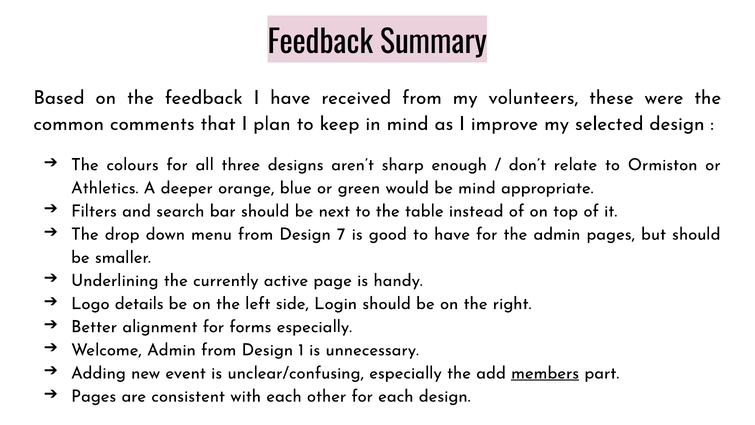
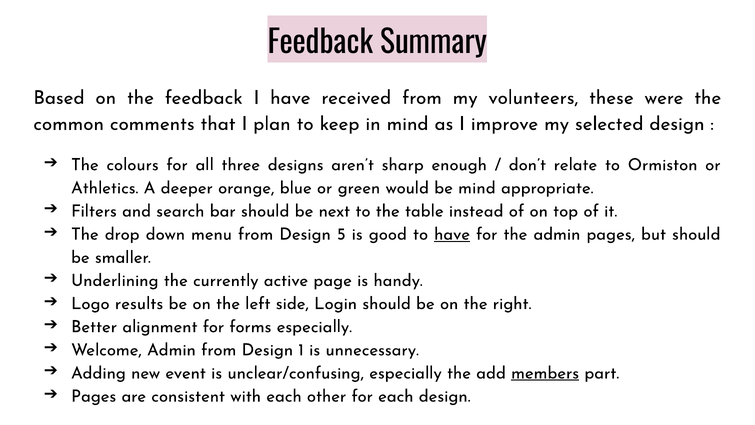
7: 7 -> 5
have at (452, 234) underline: none -> present
details: details -> results
